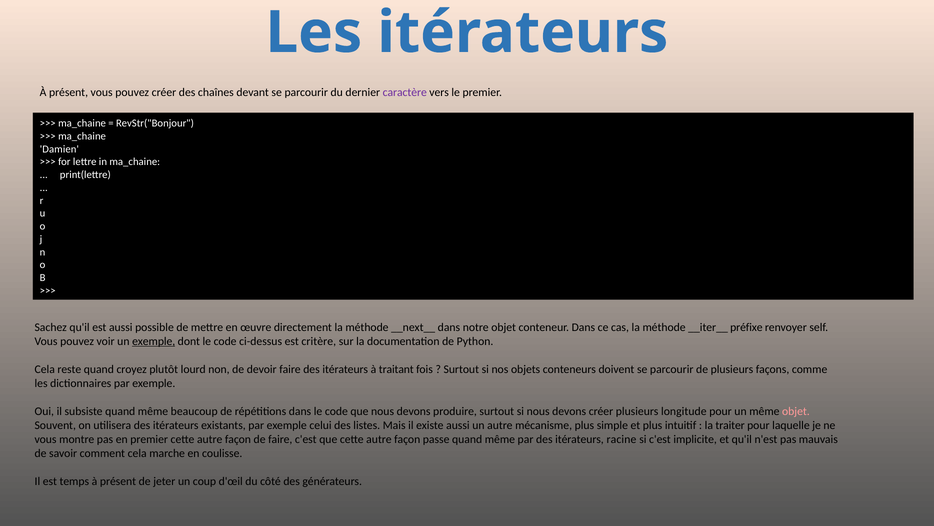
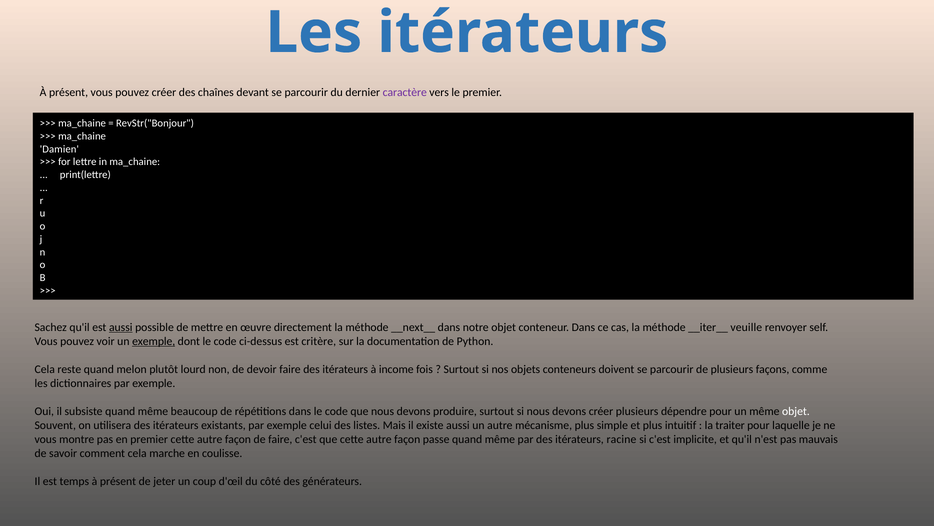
aussi at (121, 327) underline: none -> present
préfixe: préfixe -> veuille
croyez: croyez -> melon
traitant: traitant -> income
longitude: longitude -> dépendre
objet at (796, 411) colour: pink -> white
